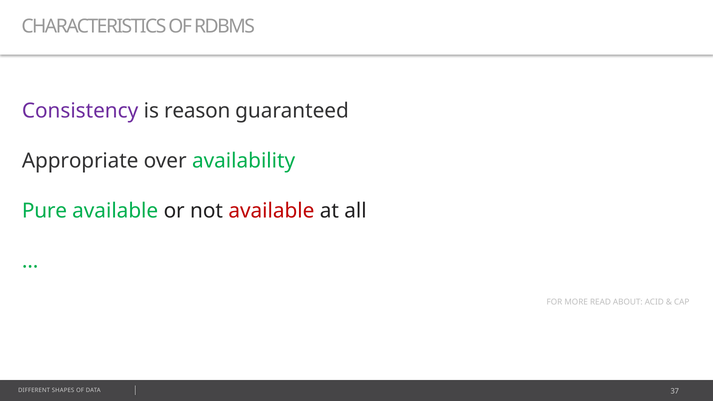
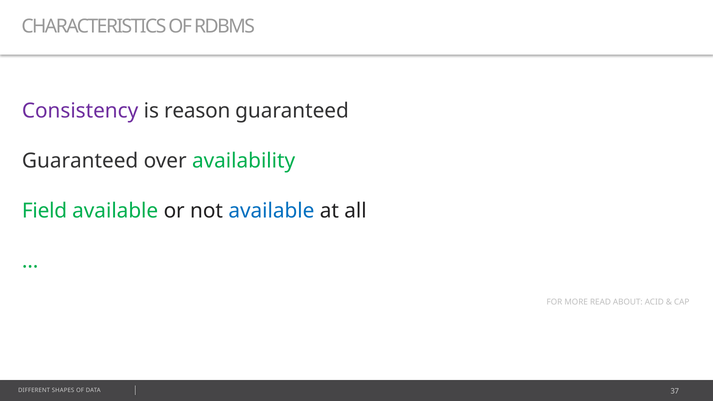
Appropriate at (80, 161): Appropriate -> Guaranteed
Pure: Pure -> Field
available at (271, 211) colour: red -> blue
